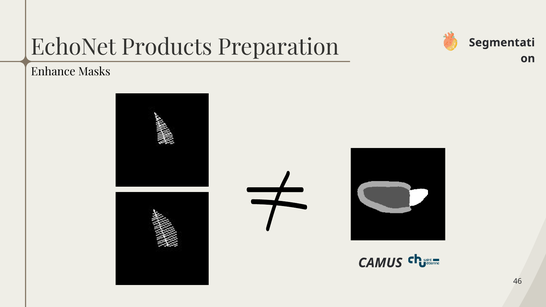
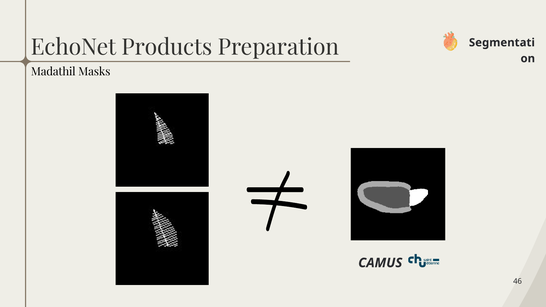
Enhance: Enhance -> Madathil
